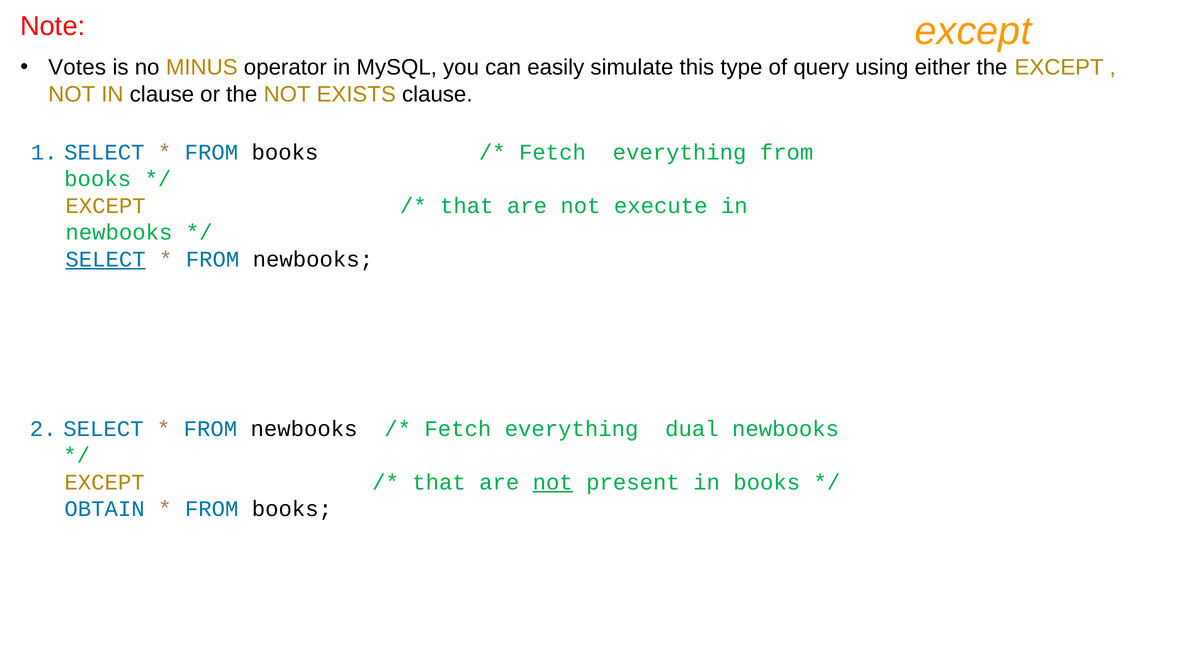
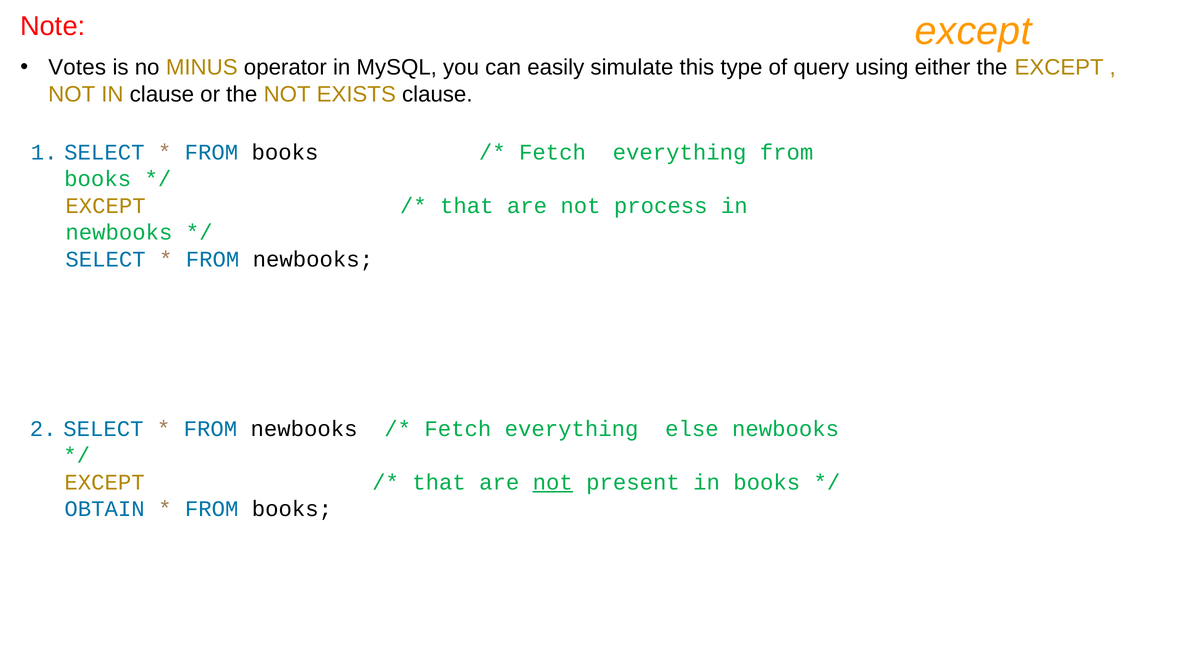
execute: execute -> process
SELECT at (106, 259) underline: present -> none
dual: dual -> else
